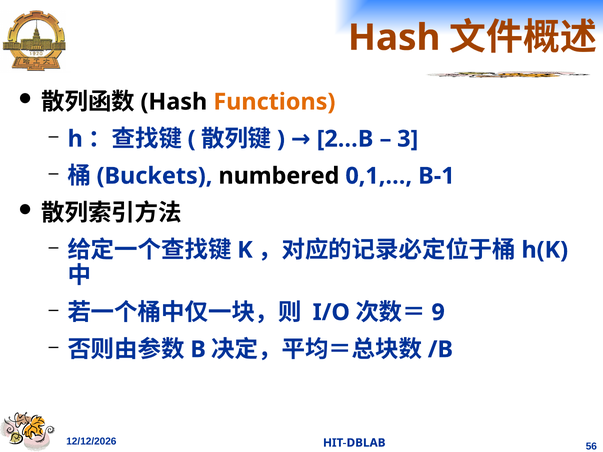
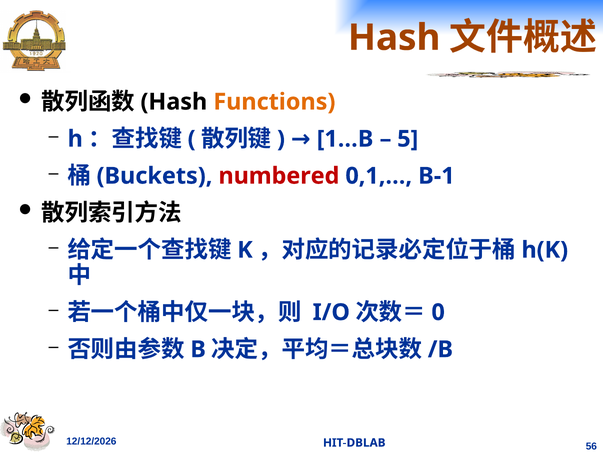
2…B: 2…B -> 1…B
3: 3 -> 5
numbered colour: black -> red
9: 9 -> 0
